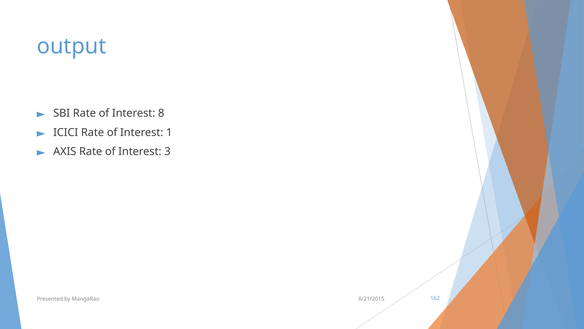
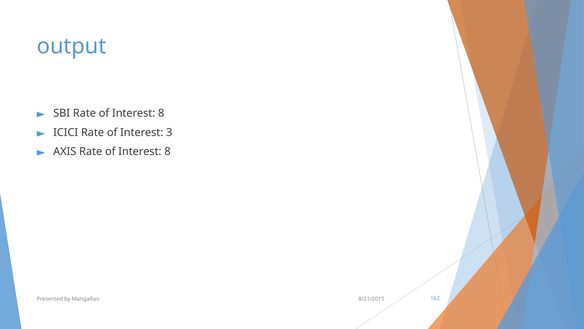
1: 1 -> 3
3 at (167, 151): 3 -> 8
